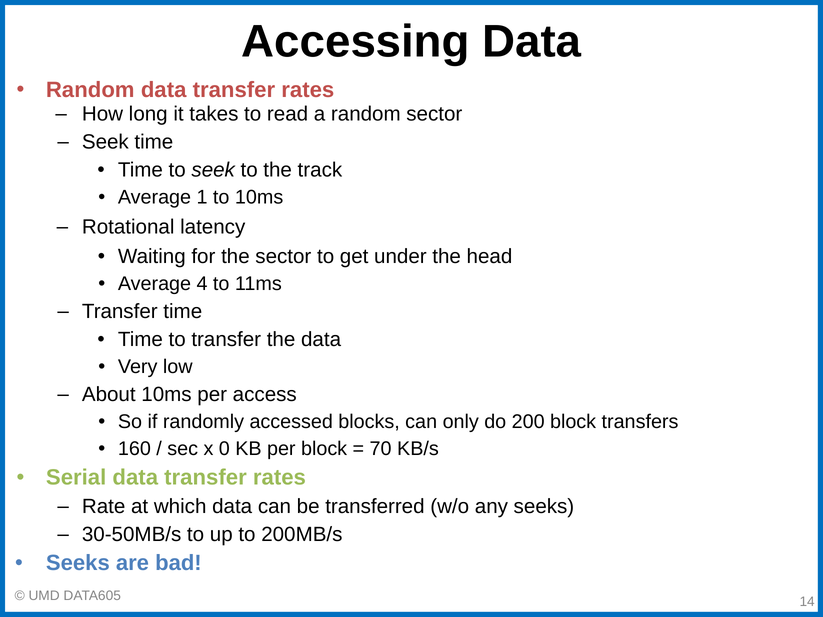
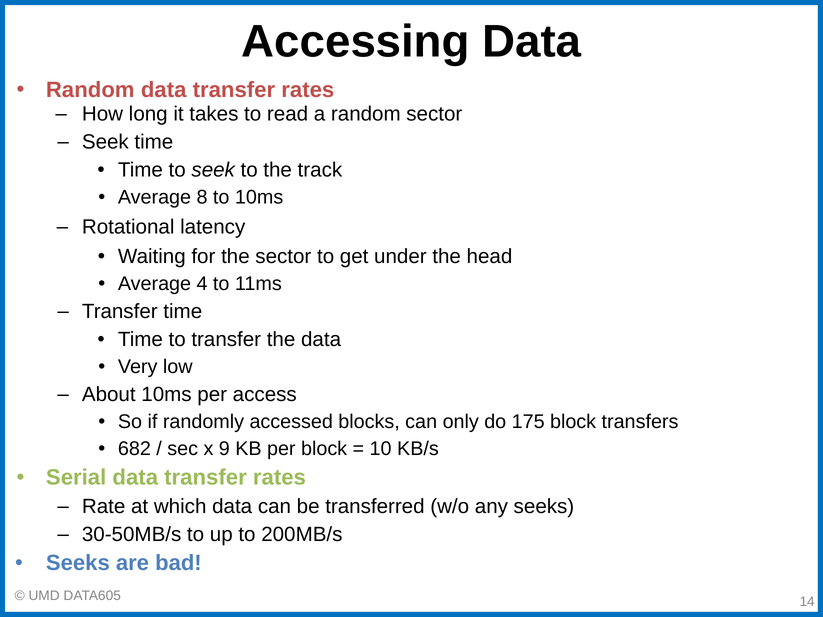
1: 1 -> 8
200: 200 -> 175
160: 160 -> 682
0: 0 -> 9
70: 70 -> 10
